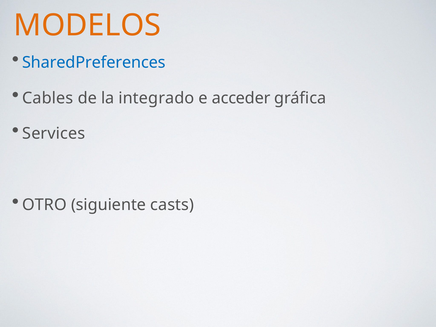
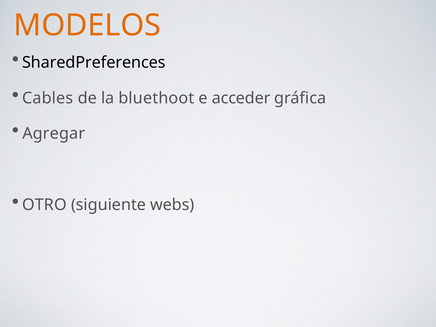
SharedPreferences colour: blue -> black
integrado: integrado -> bluethoot
Services: Services -> Agregar
casts: casts -> webs
